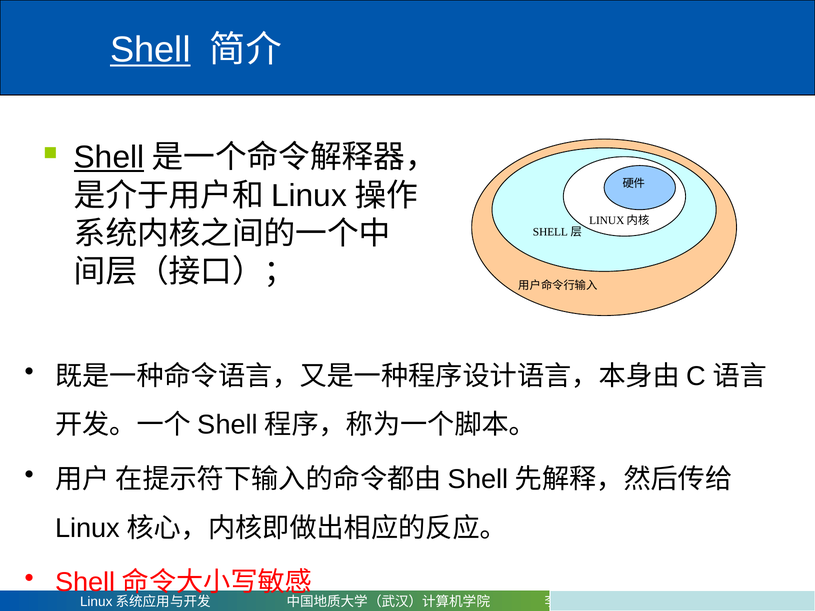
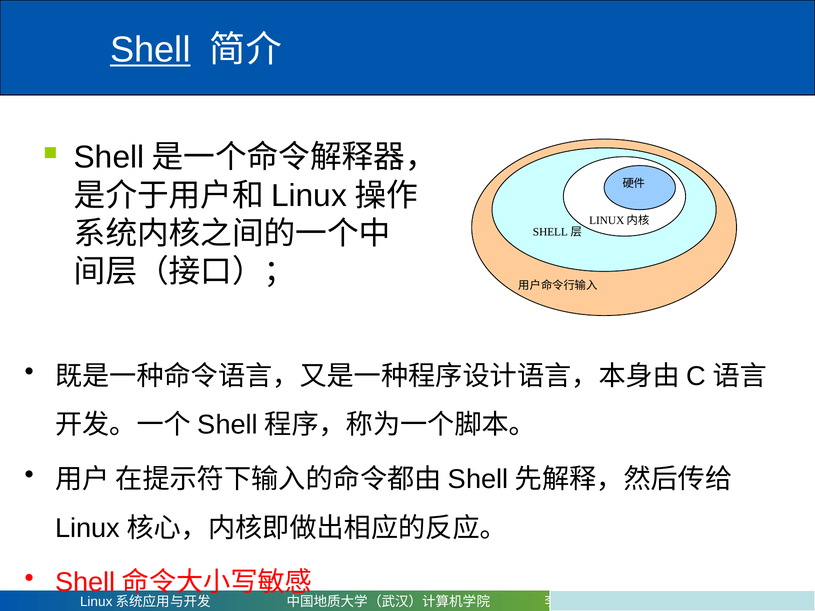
Shell at (109, 158) underline: present -> none
